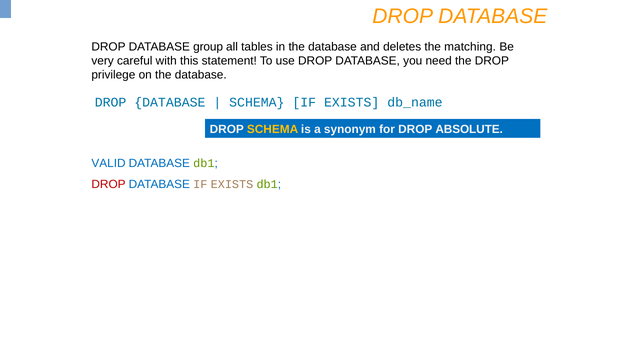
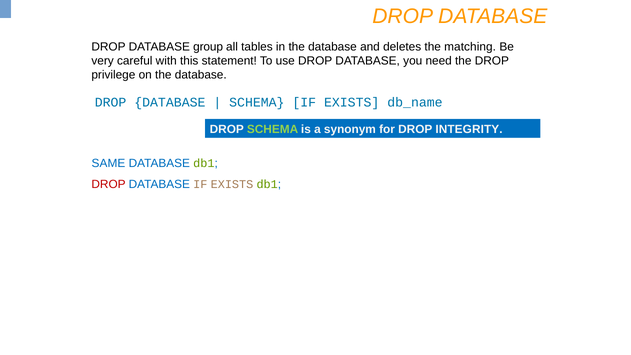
SCHEMA at (273, 129) colour: yellow -> light green
ABSOLUTE: ABSOLUTE -> INTEGRITY
VALID: VALID -> SAME
